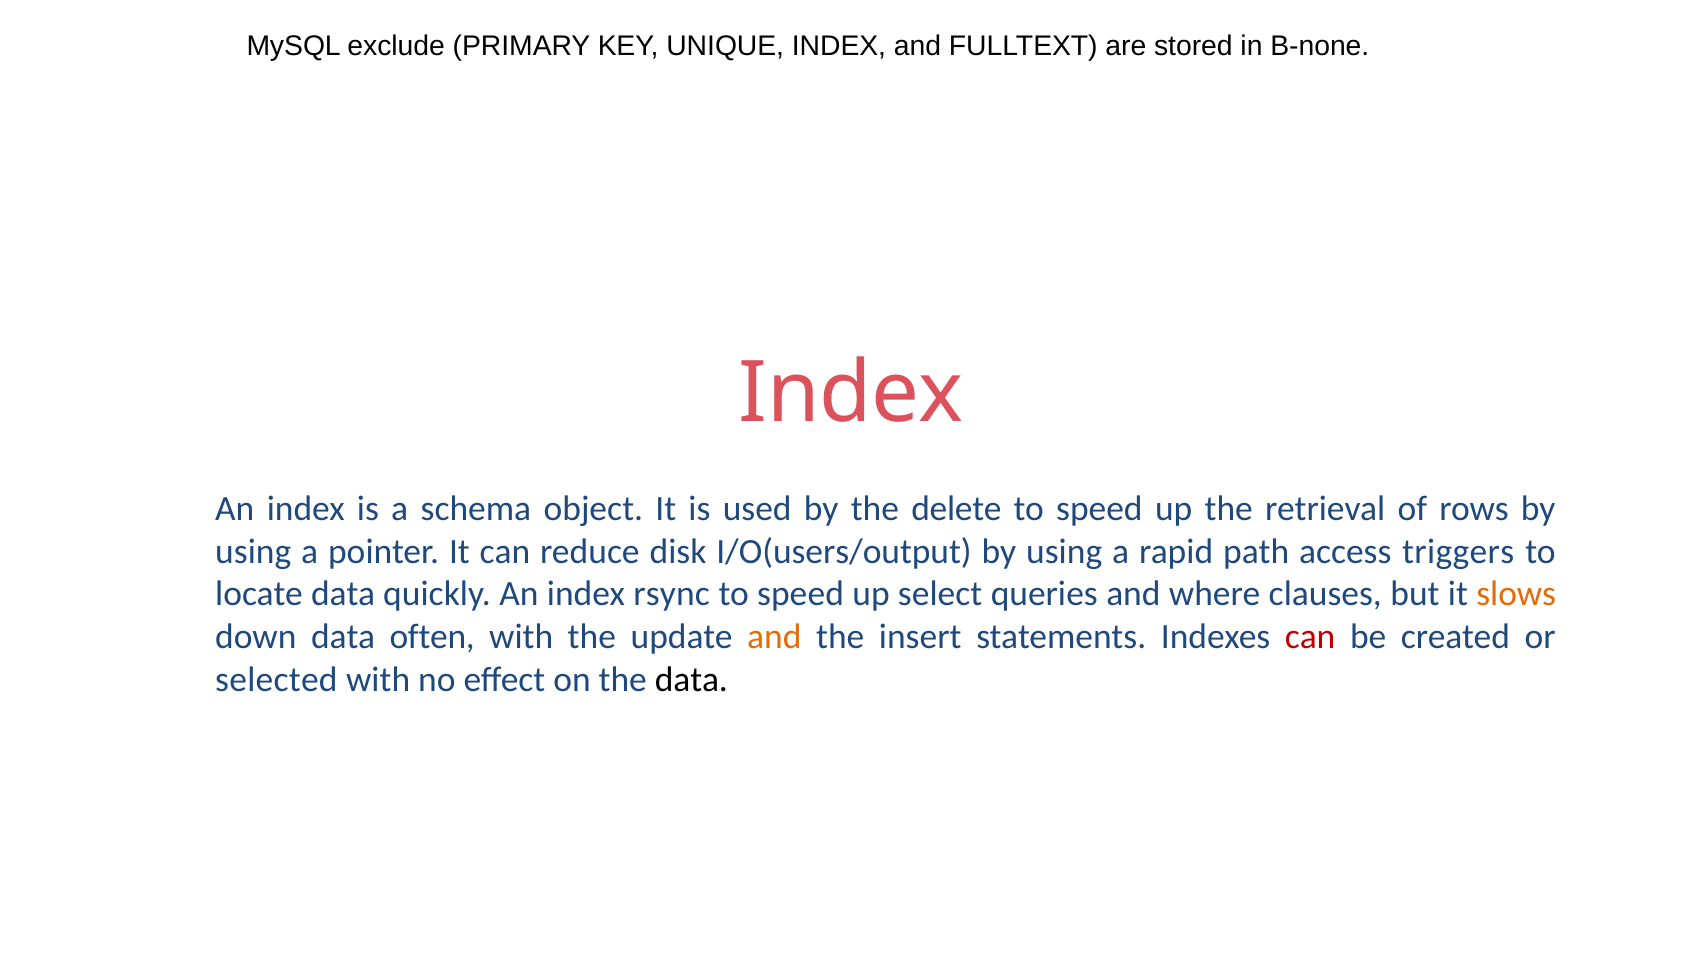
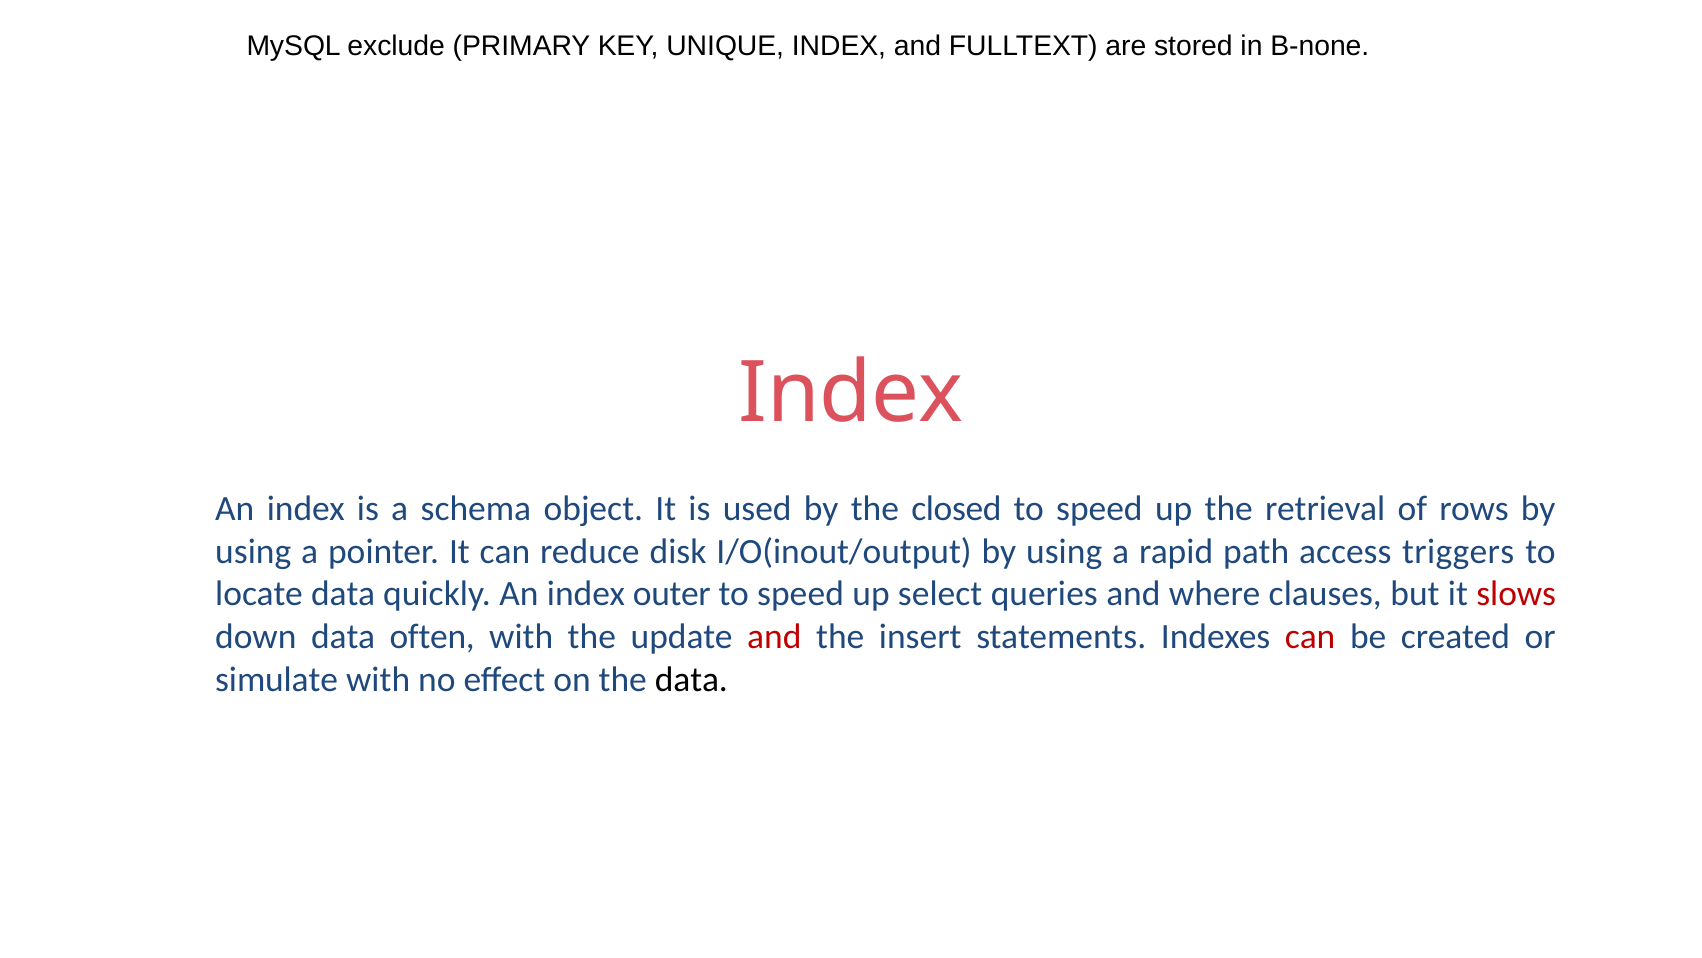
delete: delete -> closed
I/O(users/output: I/O(users/output -> I/O(inout/output
rsync: rsync -> outer
slows colour: orange -> red
and at (774, 637) colour: orange -> red
selected: selected -> simulate
